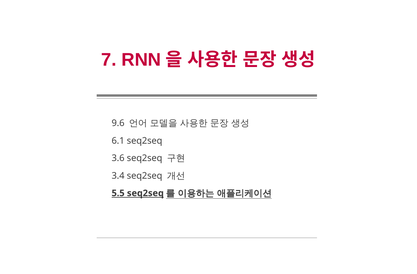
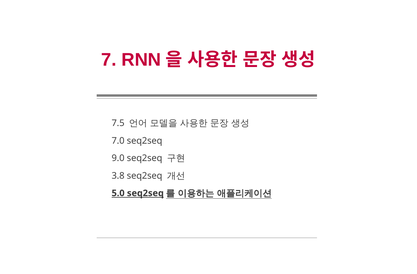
9.6: 9.6 -> 7.5
6.1: 6.1 -> 7.0
3.6: 3.6 -> 9.0
3.4: 3.4 -> 3.8
5.5: 5.5 -> 5.0
